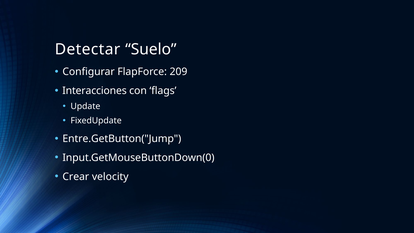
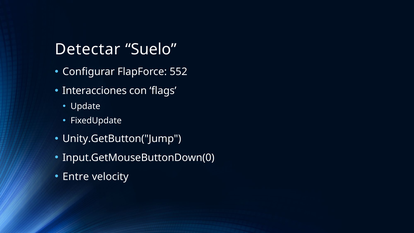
209: 209 -> 552
Entre.GetButton("Jump: Entre.GetButton("Jump -> Unity.GetButton("Jump
Crear: Crear -> Entre
